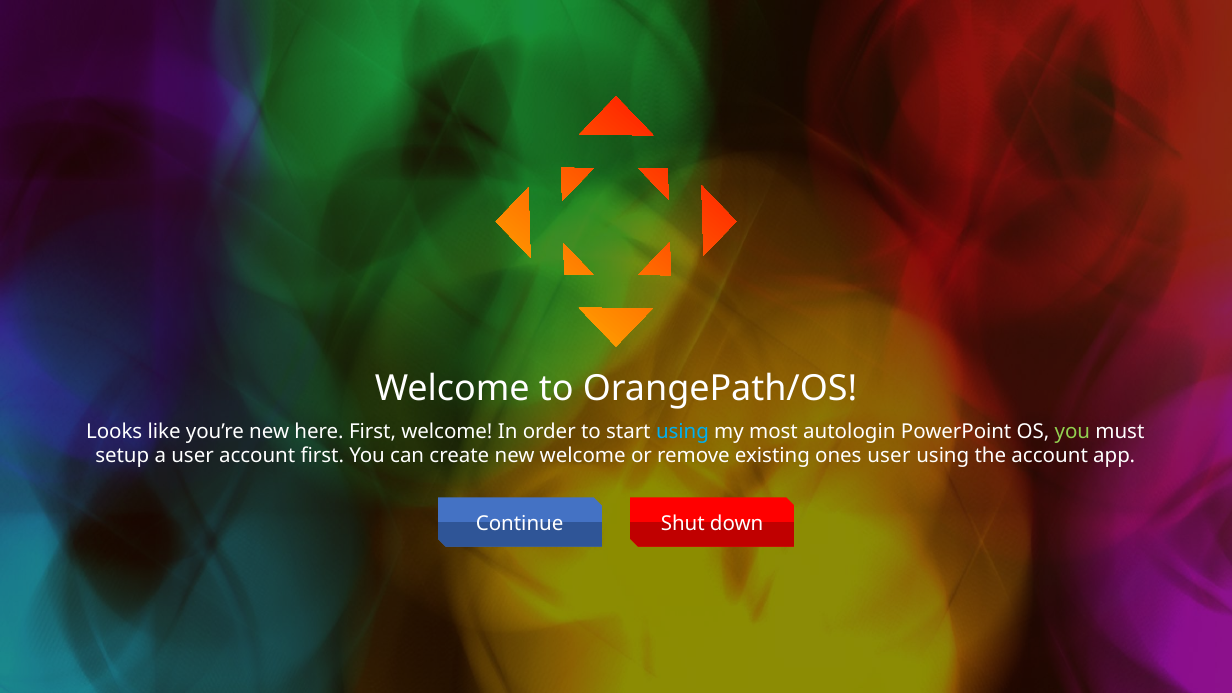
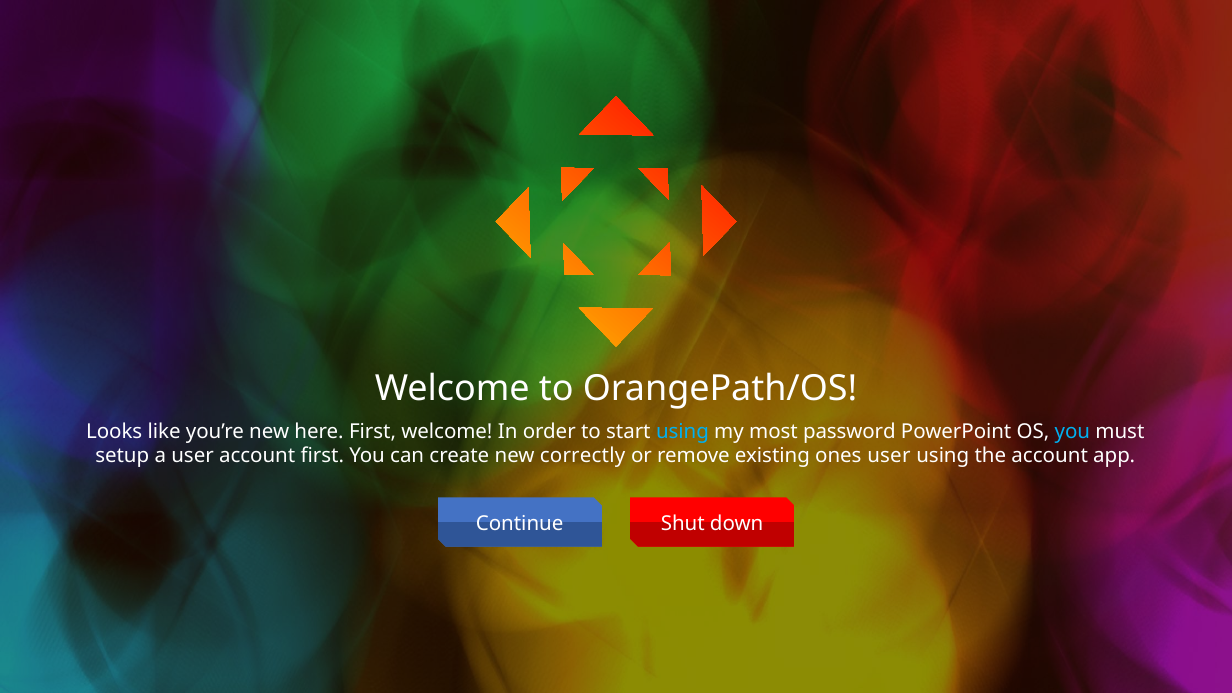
autologin: autologin -> password
you at (1072, 431) colour: light green -> light blue
new welcome: welcome -> correctly
